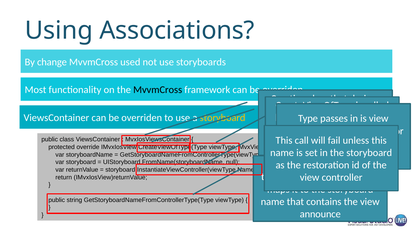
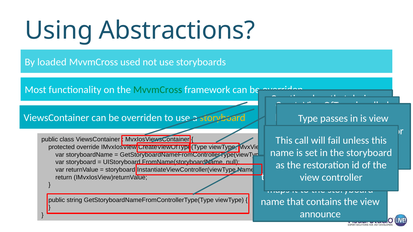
Associations: Associations -> Abstractions
By change: change -> loaded
MvvmCross at (158, 90) colour: black -> green
